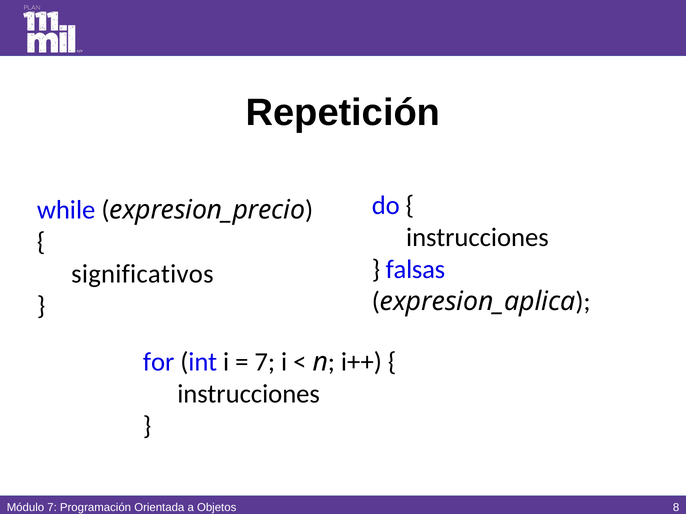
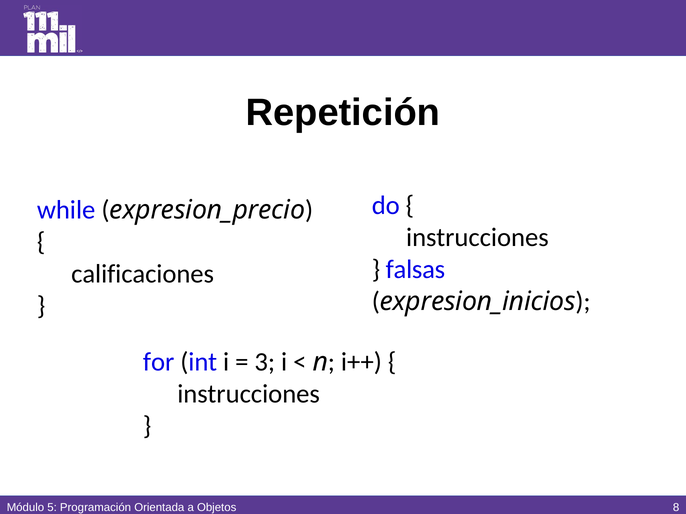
significativos: significativos -> calificaciones
expresion_aplica: expresion_aplica -> expresion_inicios
7 at (265, 362): 7 -> 3
Módulo 7: 7 -> 5
